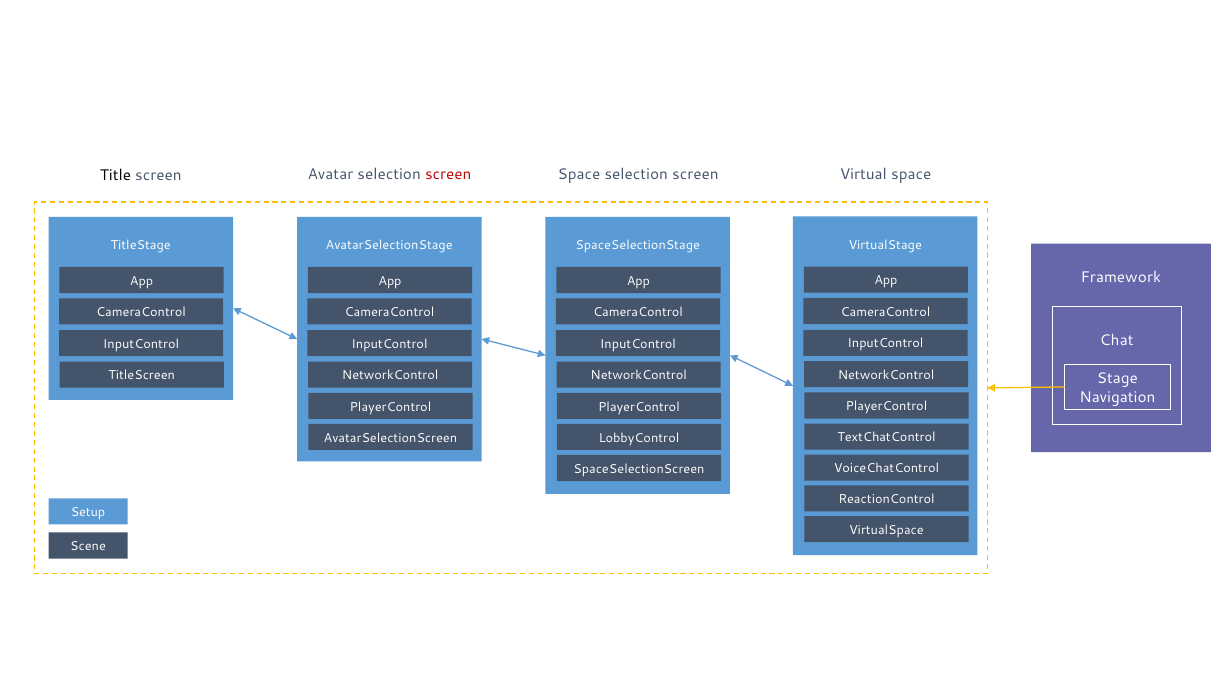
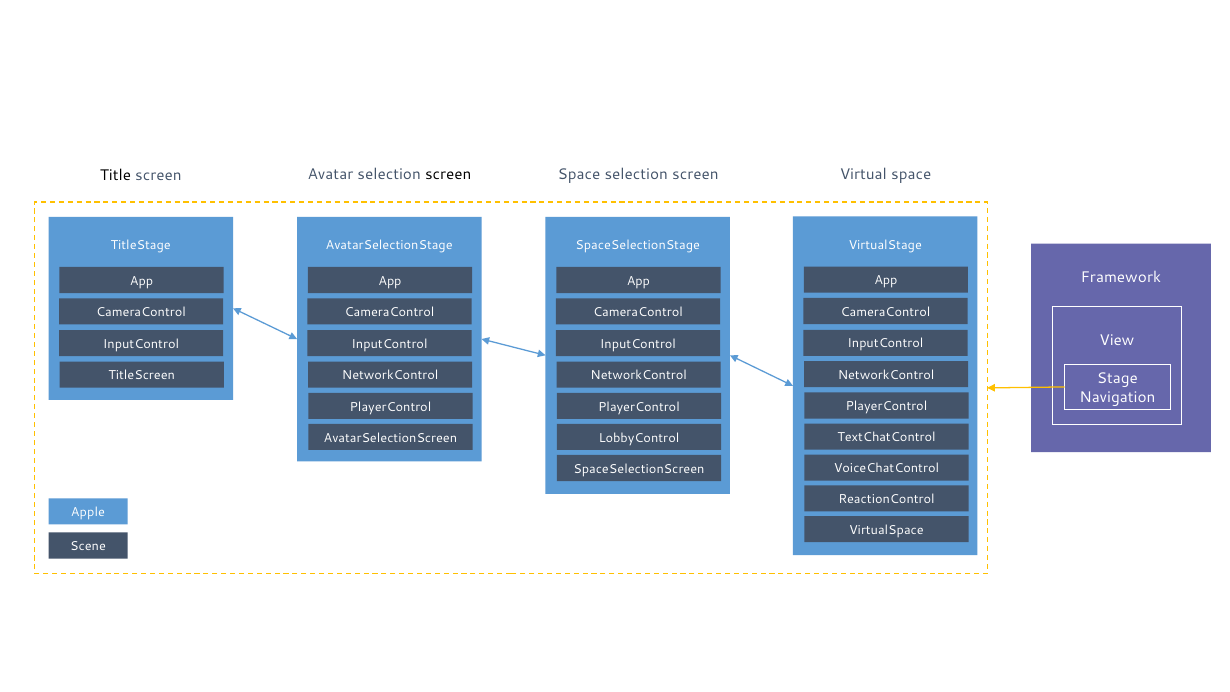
screen at (448, 175) colour: red -> black
Chat: Chat -> View
Setup: Setup -> Apple
